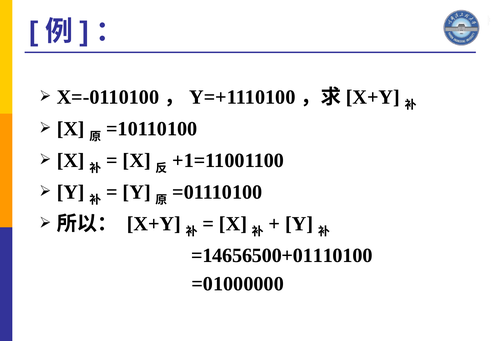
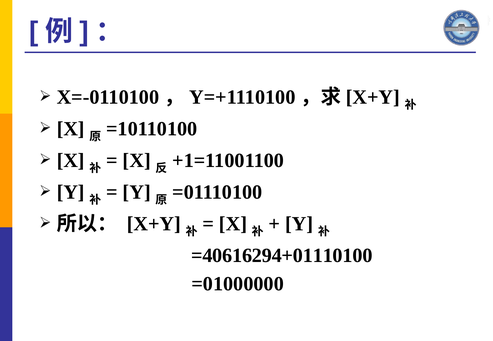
=14656500+01110100: =14656500+01110100 -> =40616294+01110100
